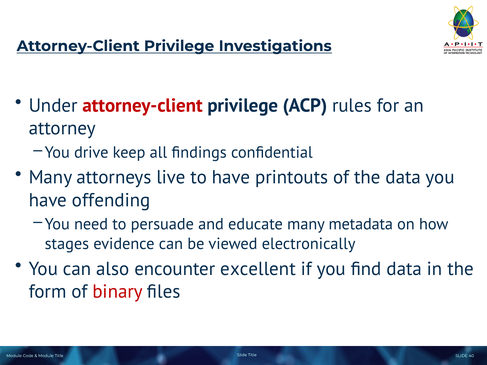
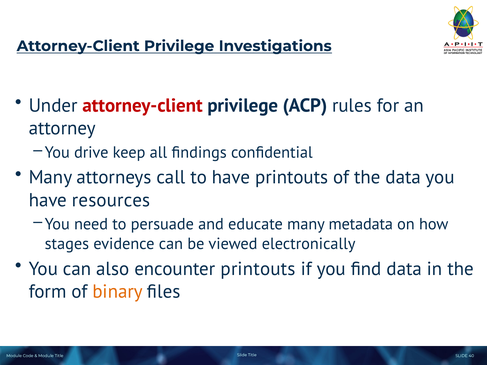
live: live -> call
offending: offending -> resources
encounter excellent: excellent -> printouts
binary colour: red -> orange
